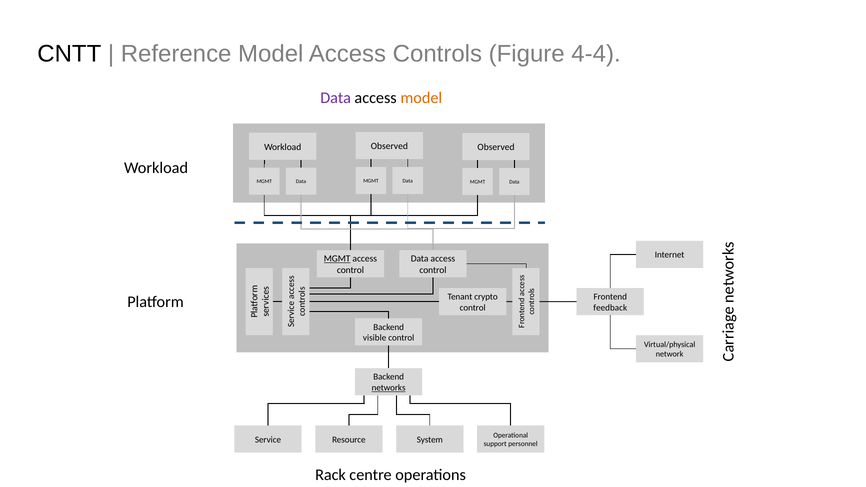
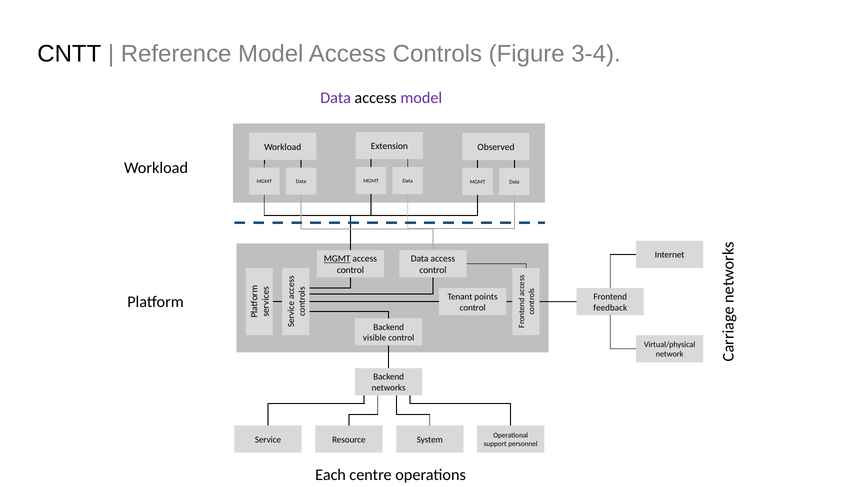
4-4: 4-4 -> 3-4
model at (421, 98) colour: orange -> purple
Observed at (389, 146): Observed -> Extension
crypto: crypto -> points
networks underline: present -> none
Rack: Rack -> Each
